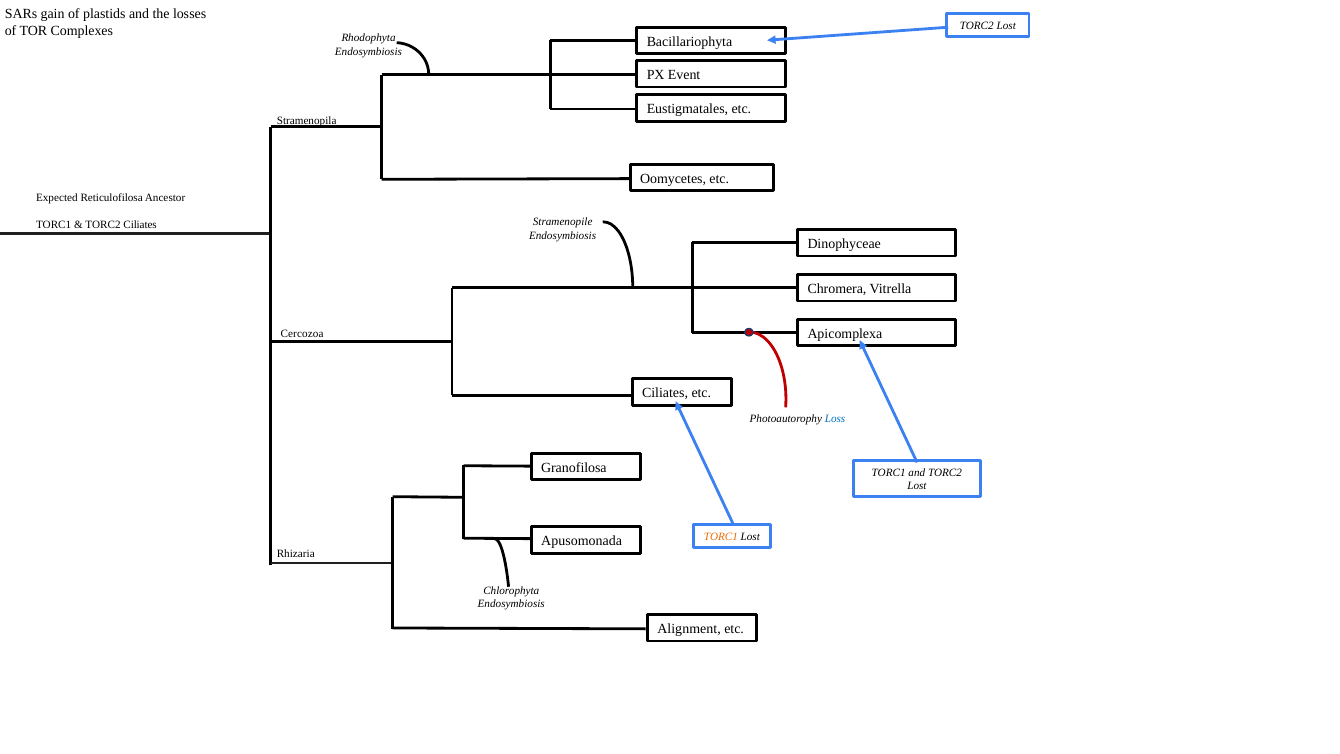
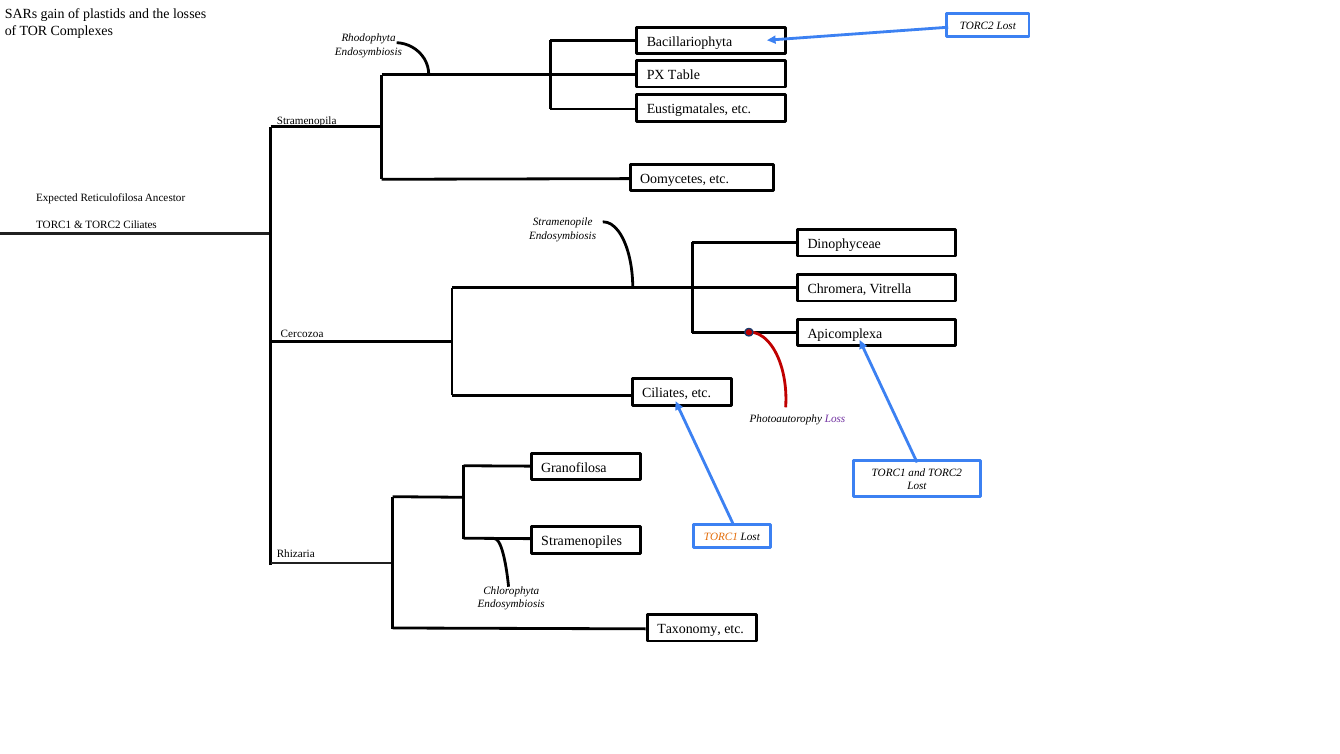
Event: Event -> Table
Loss colour: blue -> purple
Apusomonada: Apusomonada -> Stramenopiles
Alignment: Alignment -> Taxonomy
